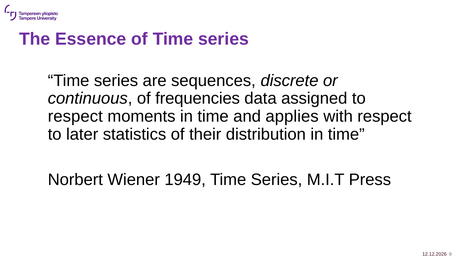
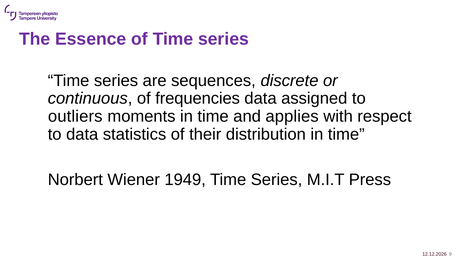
respect at (75, 117): respect -> outliers
to later: later -> data
